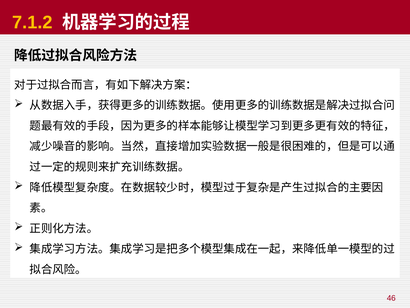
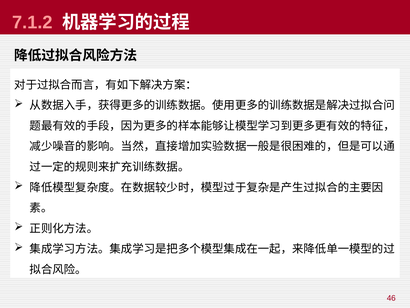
7.1.2 colour: yellow -> pink
